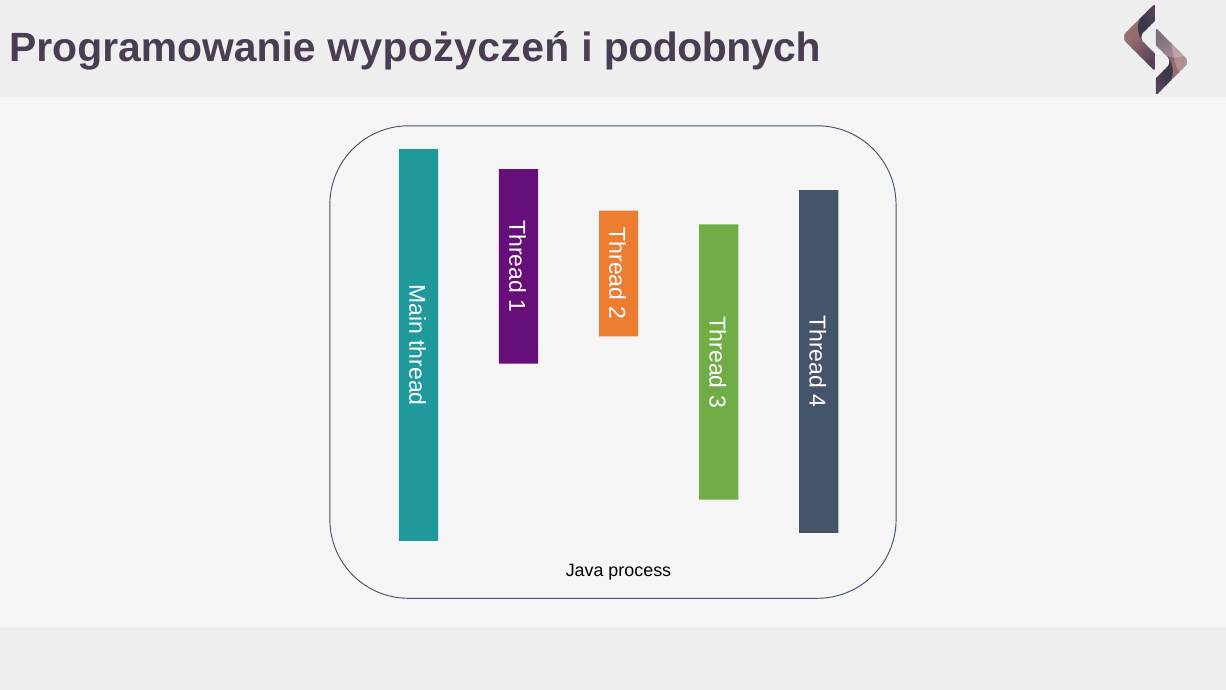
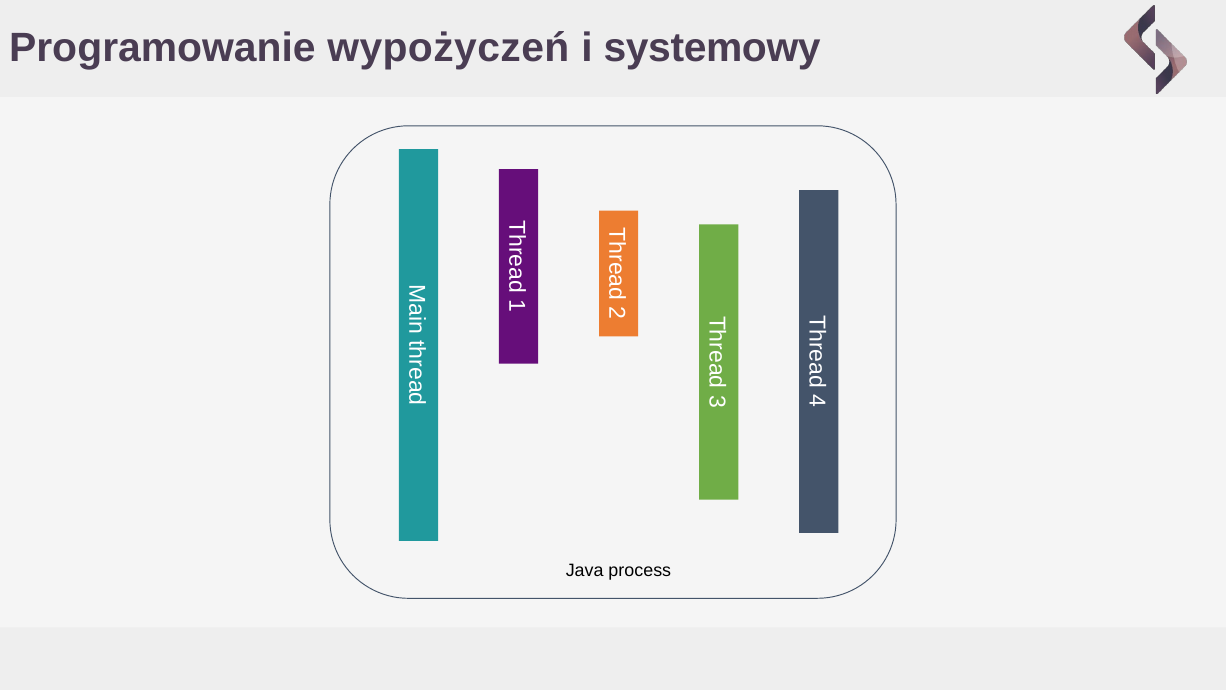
podobnych: podobnych -> systemowy
